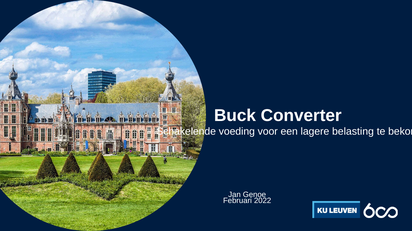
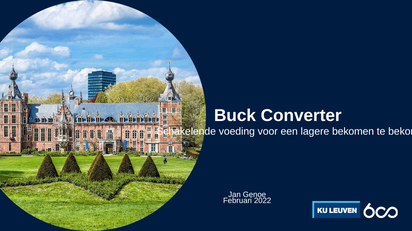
lagere belasting: belasting -> bekomen
